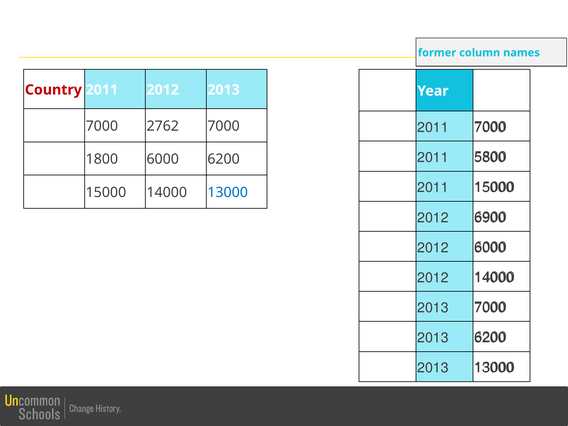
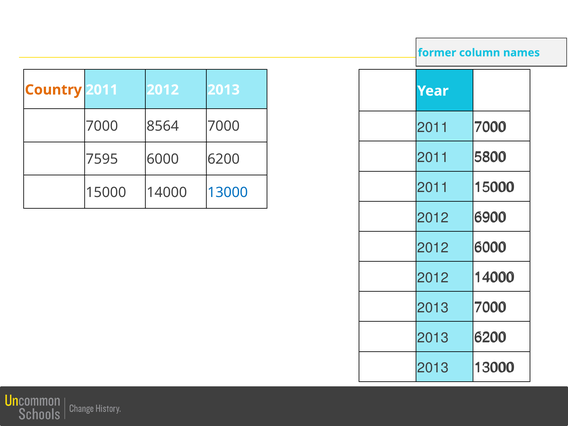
Country colour: red -> orange
2762: 2762 -> 8564
1800: 1800 -> 7595
